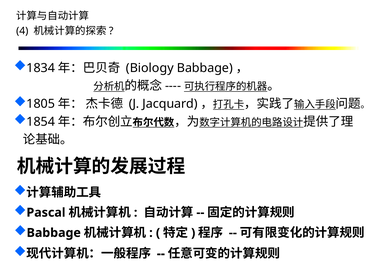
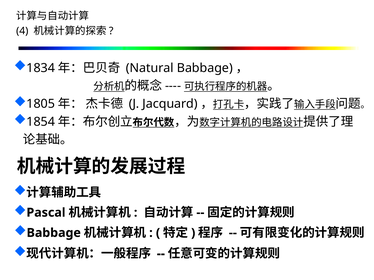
Biology: Biology -> Natural
